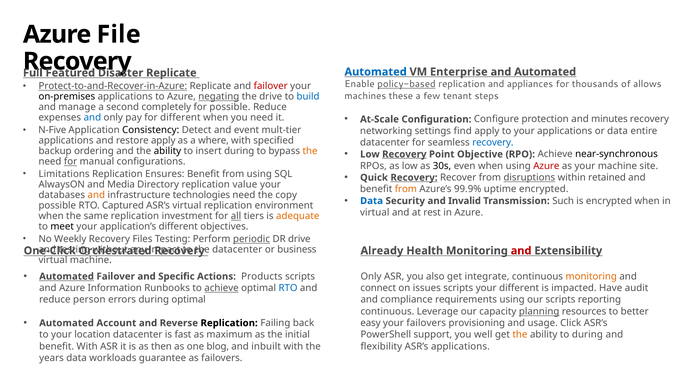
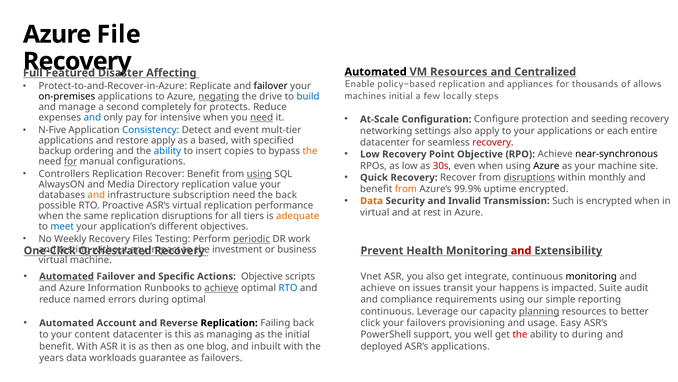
Automated at (376, 72) colour: blue -> black
VM Enterprise: Enterprise -> Resources
and Automated: Automated -> Centralized
Replicate at (171, 73): Replicate -> Affecting
policy-based underline: present -> none
Protect-to-and-Recover-in-Azure underline: present -> none
failover at (271, 86) colour: red -> black
machines these: these -> initial
tenant: tenant -> locally
for possible: possible -> protects
minutes: minutes -> seeding
for different: different -> intensive
need at (262, 117) underline: none -> present
Consistency colour: black -> blue
settings find: find -> also
or data: data -> each
where: where -> based
recovery at (493, 142) colour: blue -> red
ability at (167, 151) colour: black -> blue
insert during: during -> copies
Recovery at (404, 154) underline: present -> none
30s colour: black -> red
Azure at (546, 166) colour: red -> black
Limitations: Limitations -> Controllers
Replication Ensures: Ensures -> Recover
using at (259, 174) underline: none -> present
Recovery at (414, 177) underline: present -> none
retained: retained -> monthly
technologies: technologies -> subscription
the copy: copy -> back
Data at (372, 200) colour: blue -> orange
Captured: Captured -> Proactive
environment: environment -> performance
replication investment: investment -> disruptions
all underline: present -> none
meet colour: black -> blue
DR drive: drive -> work
datacenter at (237, 249): datacenter -> investment
Already: Already -> Prevent
Actions Products: Products -> Objective
Only at (371, 276): Only -> Vnet
monitoring at (591, 276) colour: orange -> black
connect at (378, 288): connect -> achieve
issues scripts: scripts -> transit
your different: different -> happens
Have: Have -> Suite
person: person -> named
our scripts: scripts -> simple
easy: easy -> click
Click: Click -> Easy
location: location -> content
fast: fast -> this
maximum: maximum -> managing
the at (520, 334) colour: orange -> red
flexibility: flexibility -> deployed
